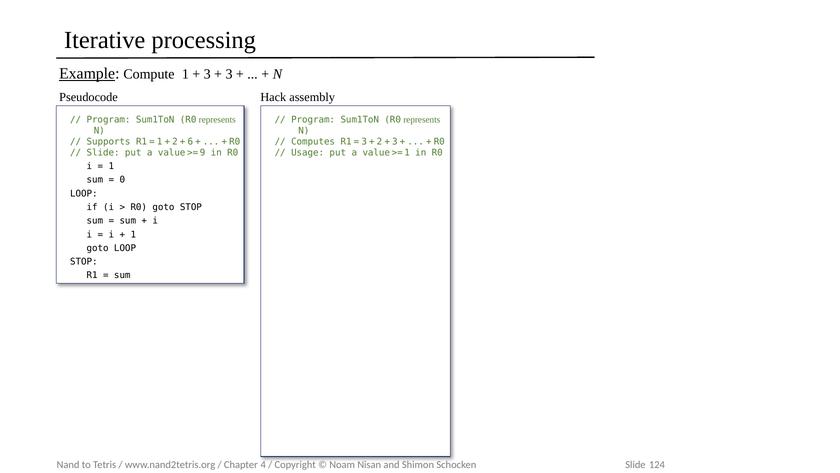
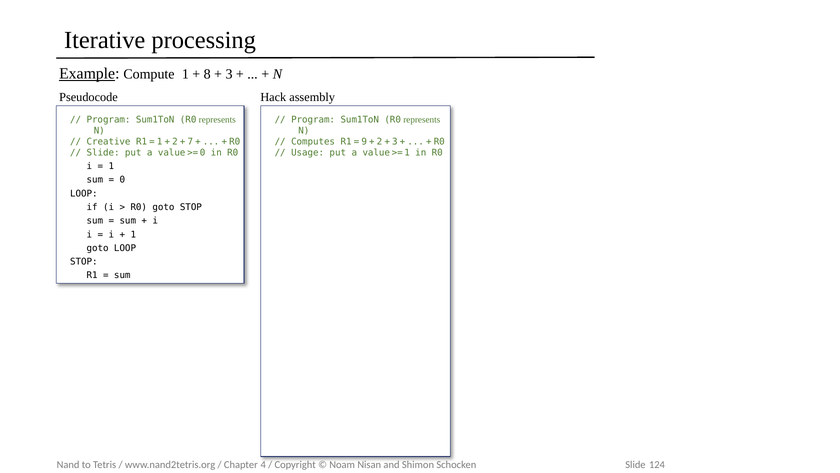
3 at (207, 74): 3 -> 8
Supports: Supports -> Creative
6: 6 -> 7
3 at (364, 141): 3 -> 9
9 at (203, 152): 9 -> 0
